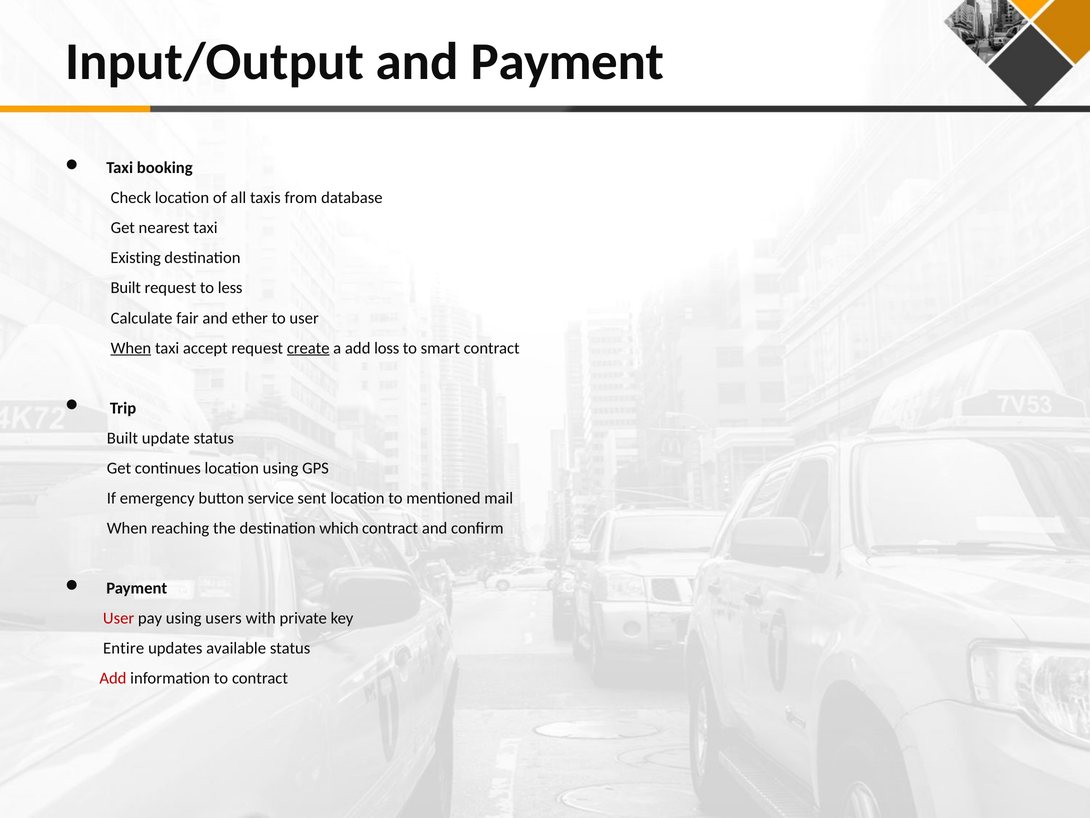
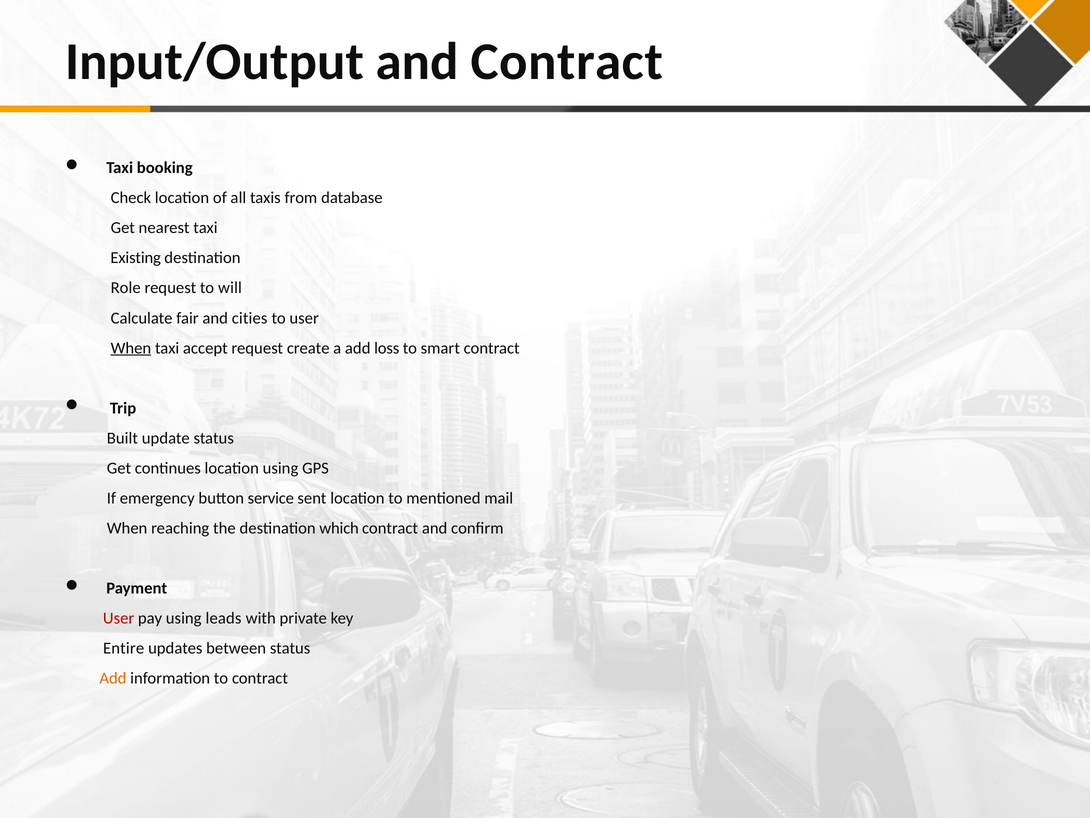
and Payment: Payment -> Contract
Built at (126, 288): Built -> Role
less: less -> will
ether: ether -> cities
create underline: present -> none
users: users -> leads
available: available -> between
Add at (113, 678) colour: red -> orange
